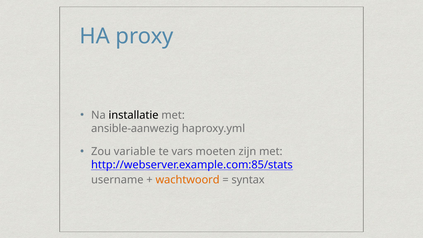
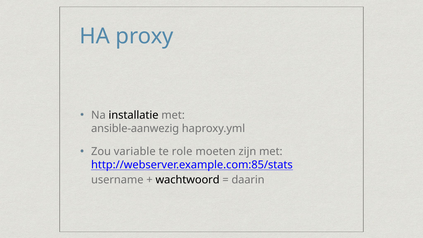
vars: vars -> role
wachtwoord colour: orange -> black
syntax: syntax -> daarin
